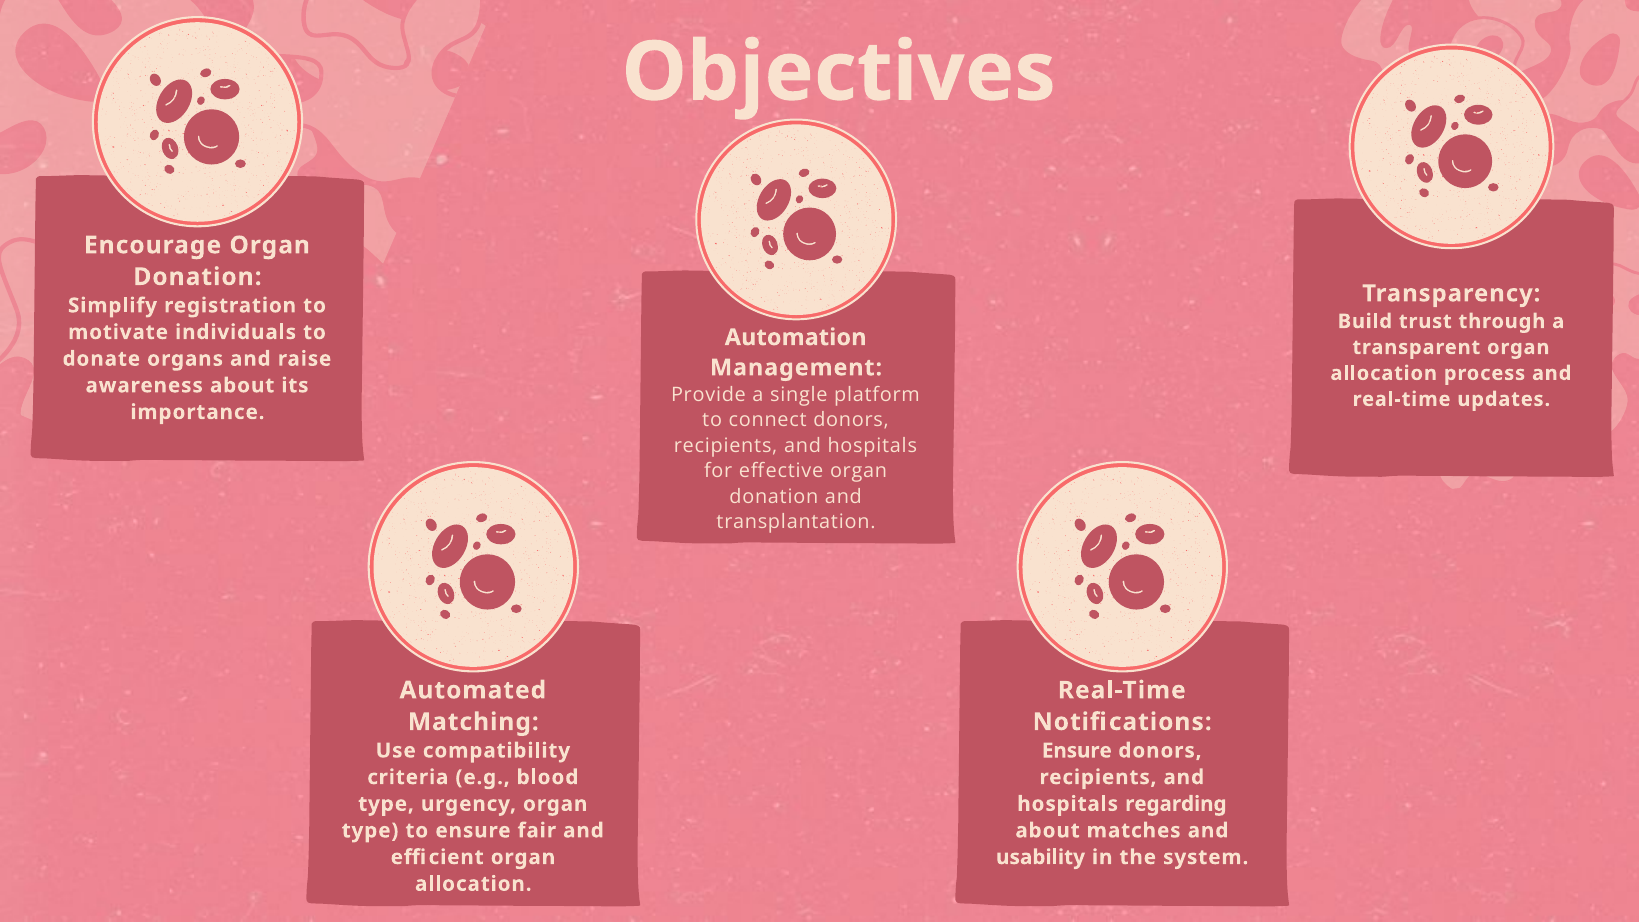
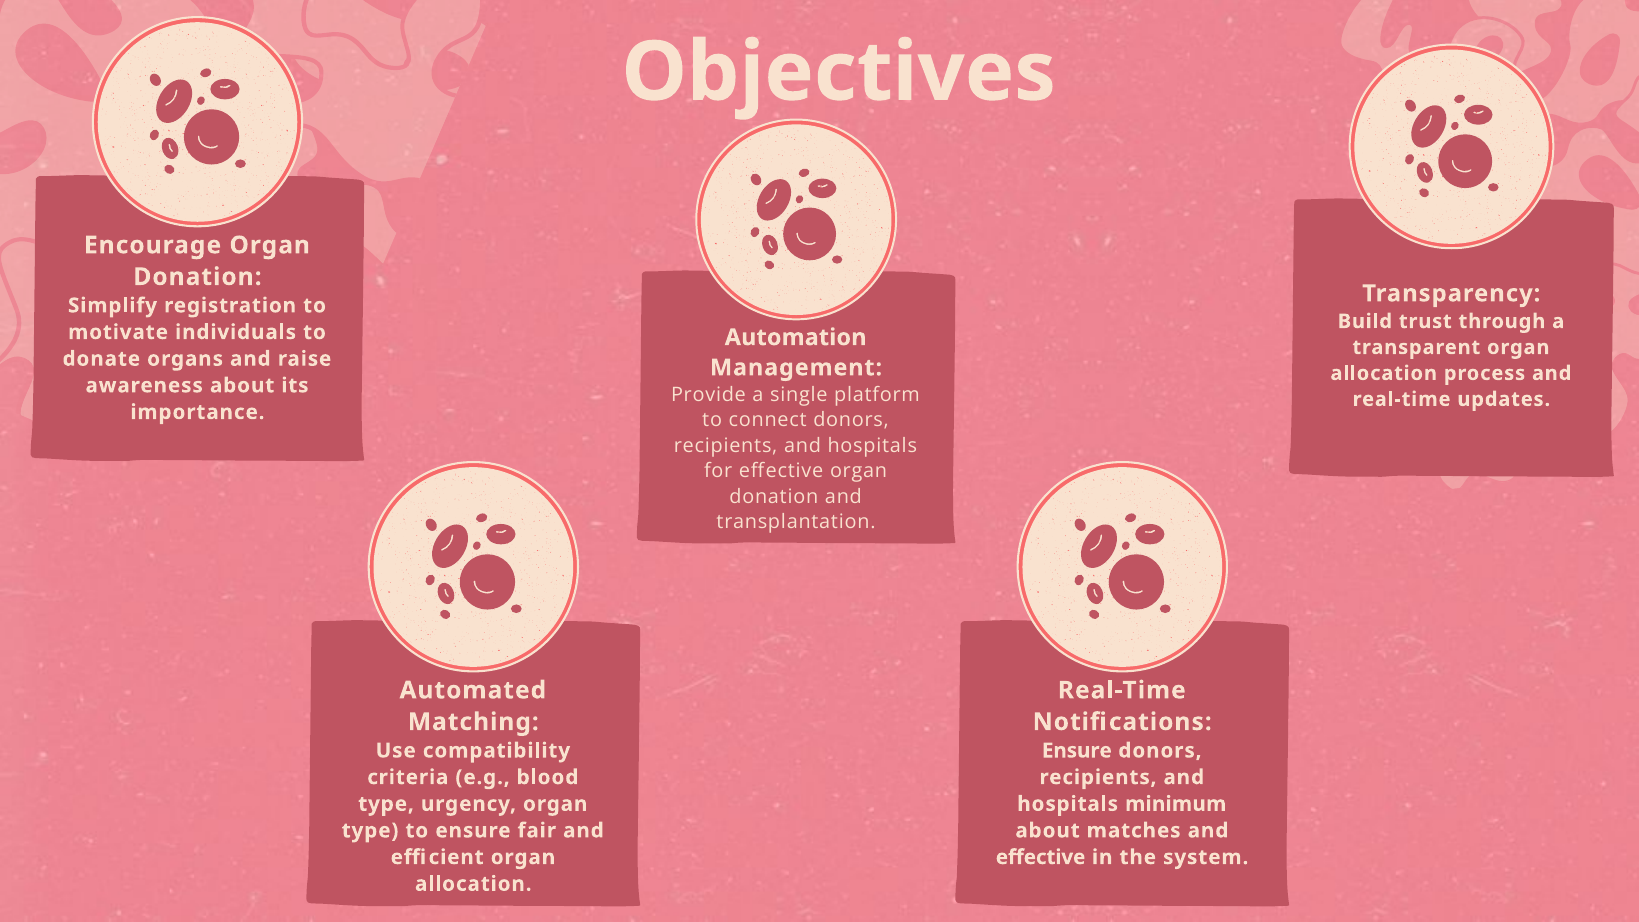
regarding: regarding -> minimum
usability at (1040, 857): usability -> effective
